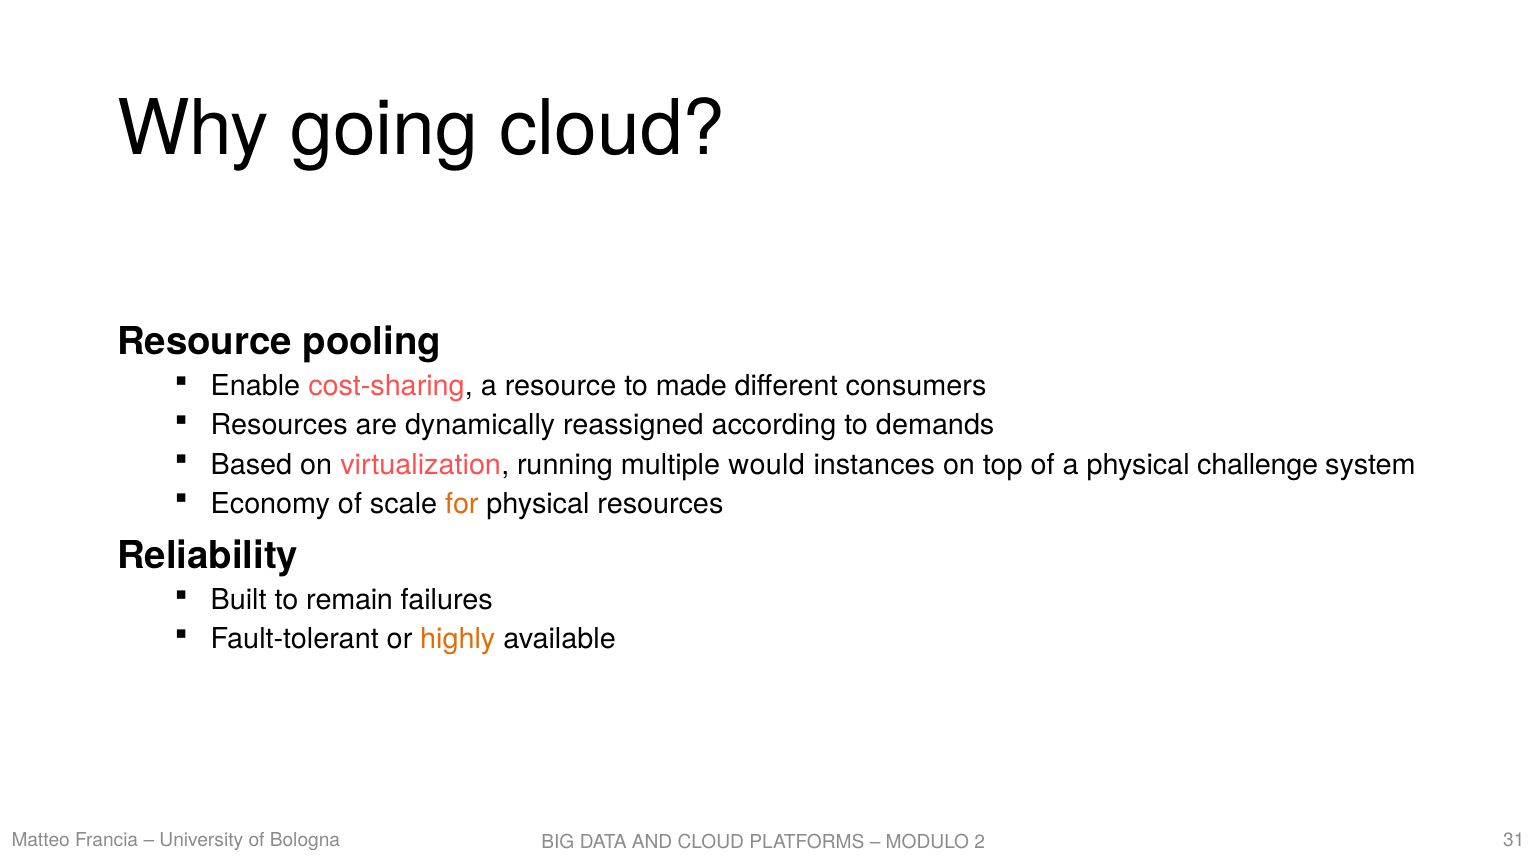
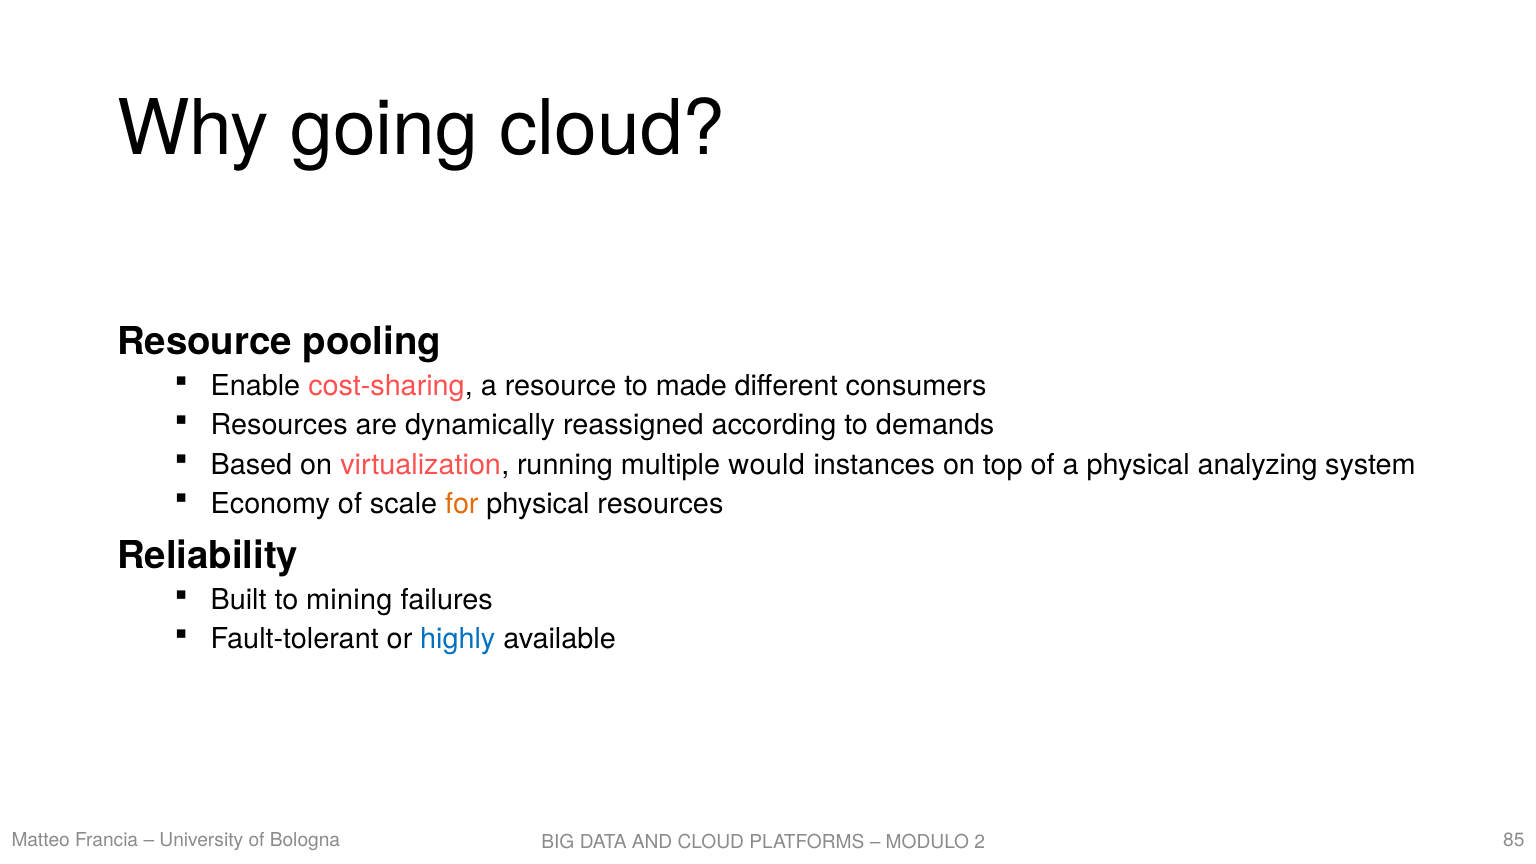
challenge: challenge -> analyzing
remain: remain -> mining
highly colour: orange -> blue
31: 31 -> 85
